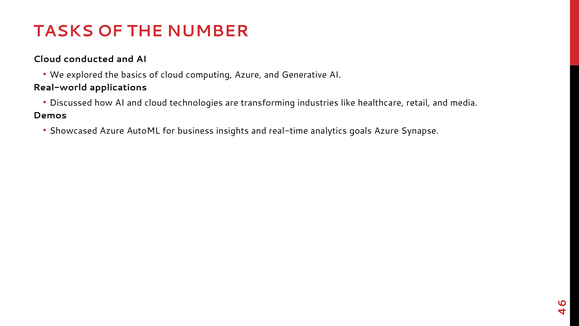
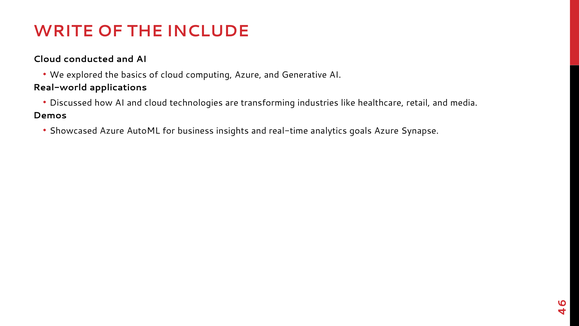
TASKS: TASKS -> WRITE
NUMBER: NUMBER -> INCLUDE
